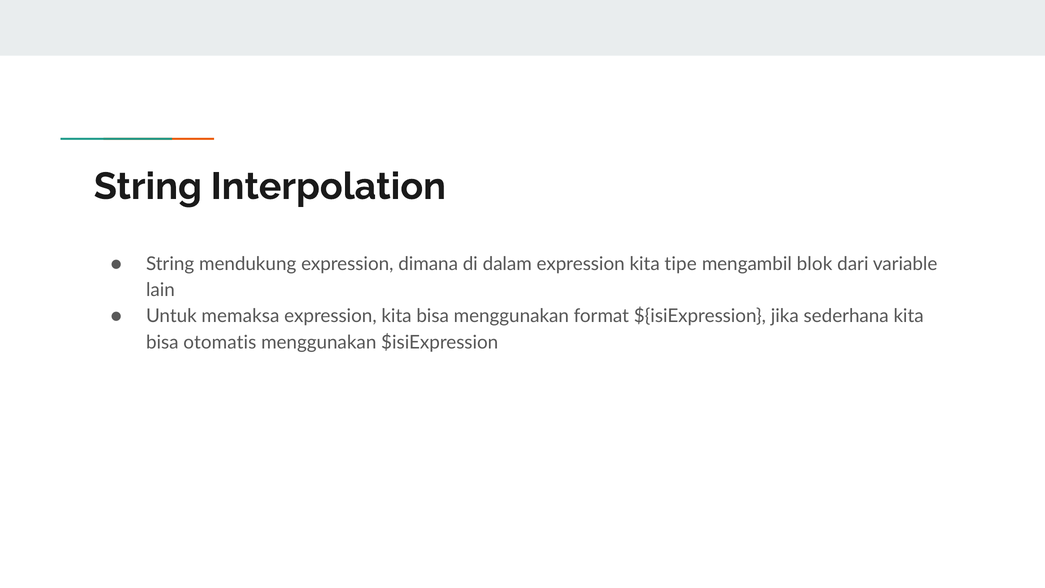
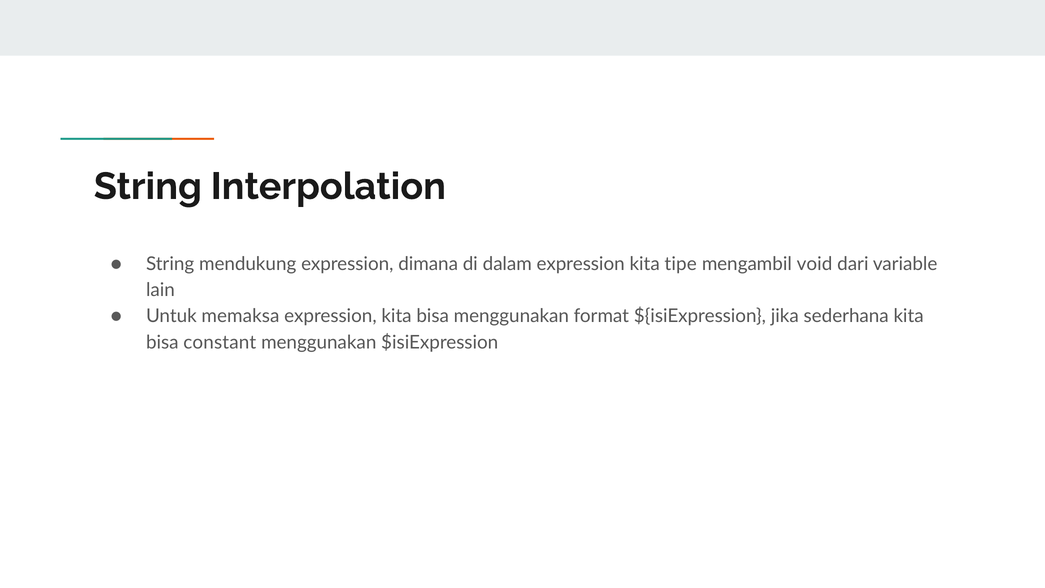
blok: blok -> void
otomatis: otomatis -> constant
